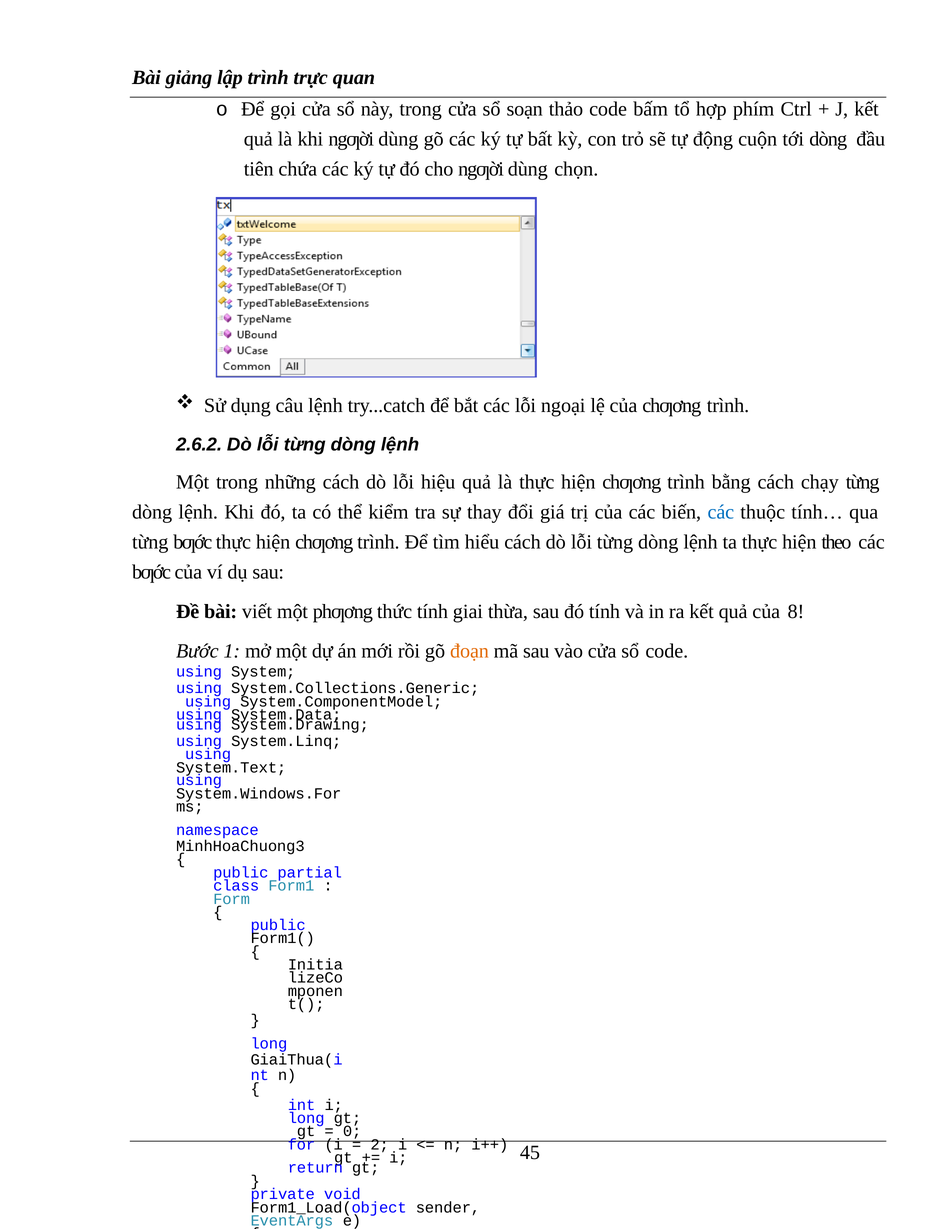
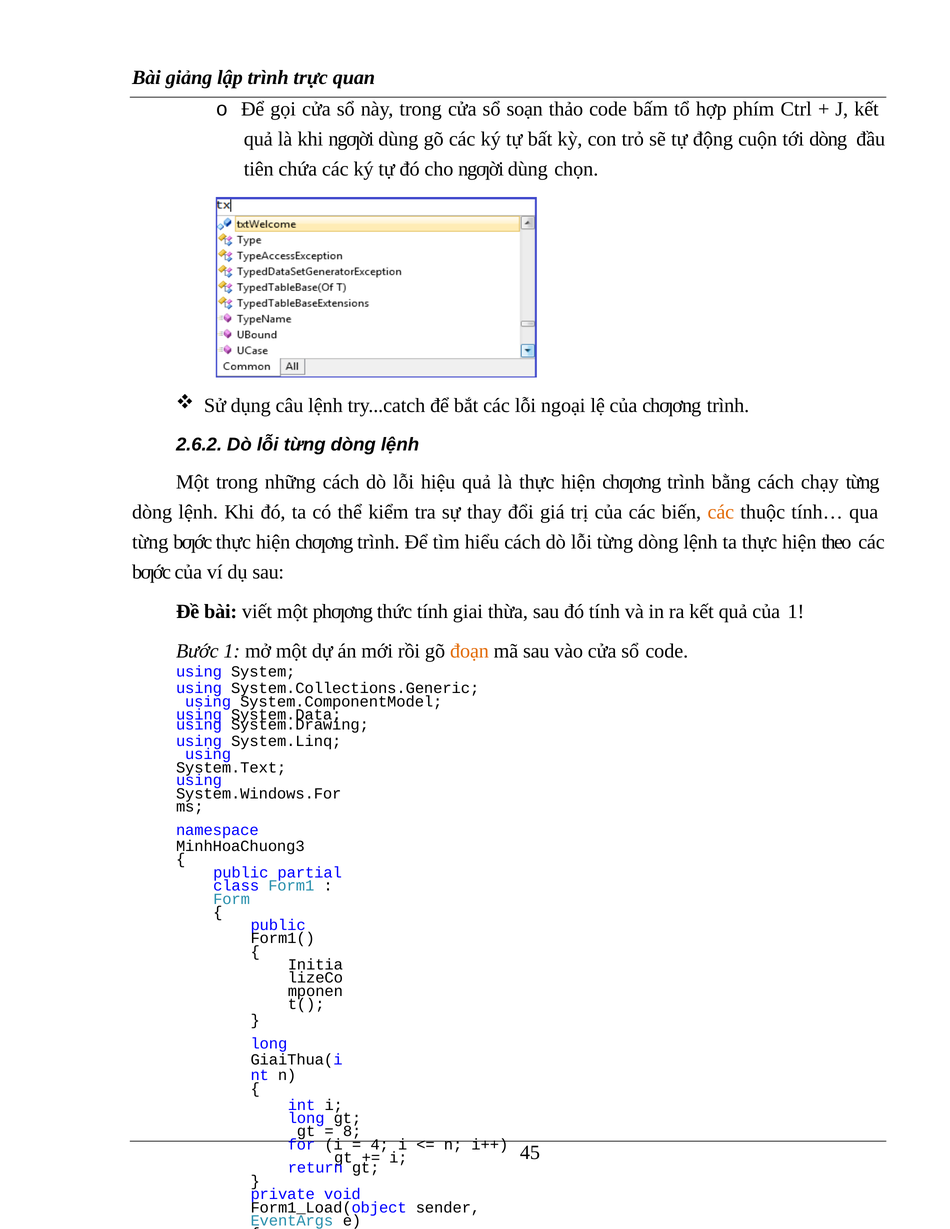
các at (721, 512) colour: blue -> orange
của 8: 8 -> 1
0: 0 -> 8
2: 2 -> 4
